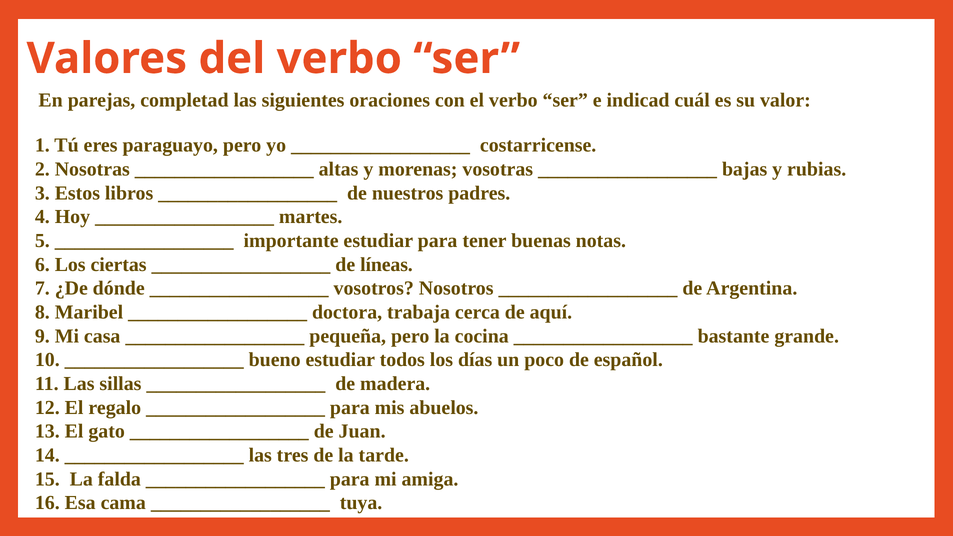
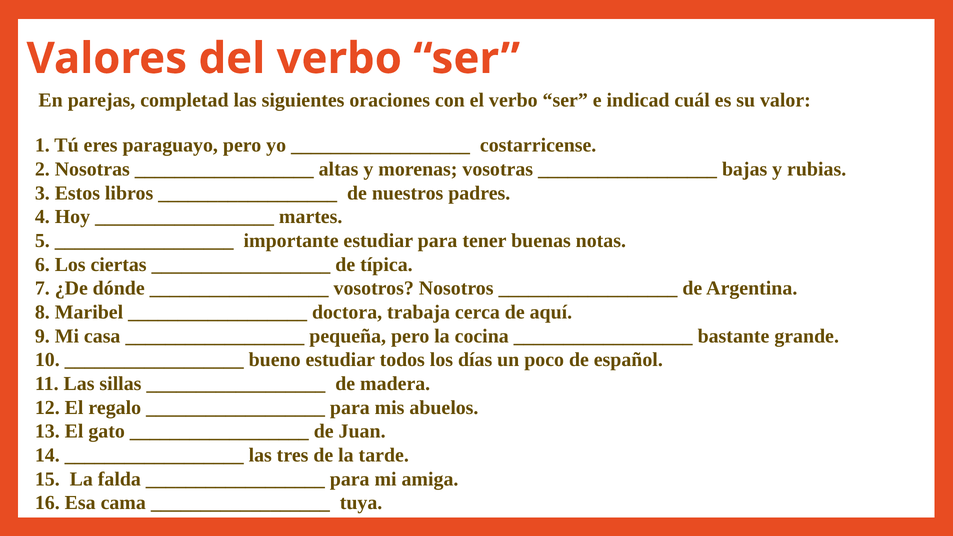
líneas: líneas -> típica
